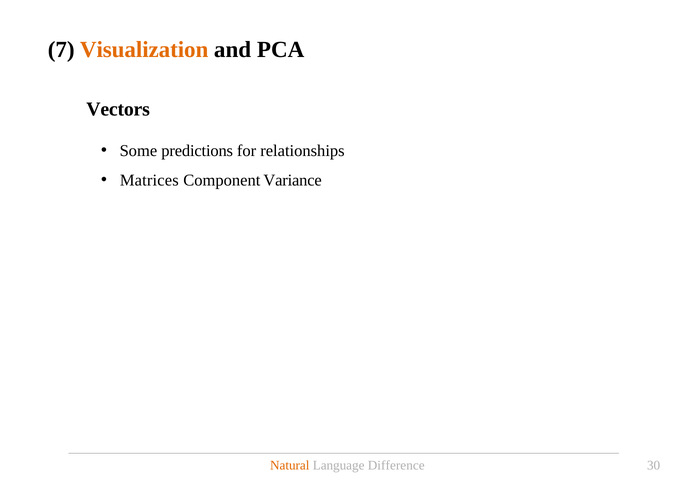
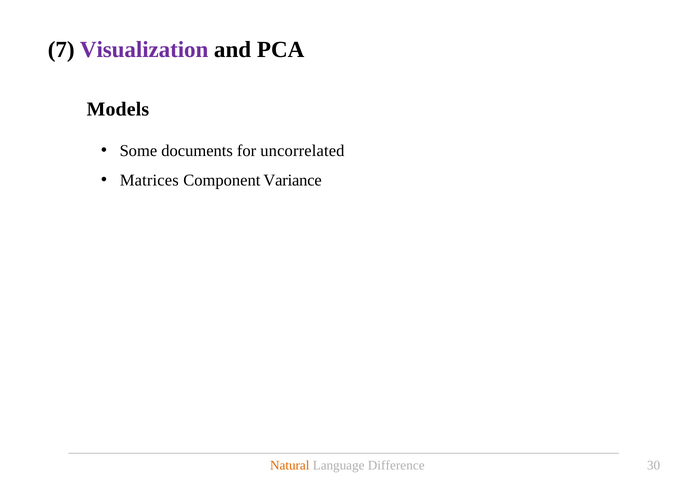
Visualization colour: orange -> purple
Vectors: Vectors -> Models
predictions: predictions -> documents
relationships: relationships -> uncorrelated
